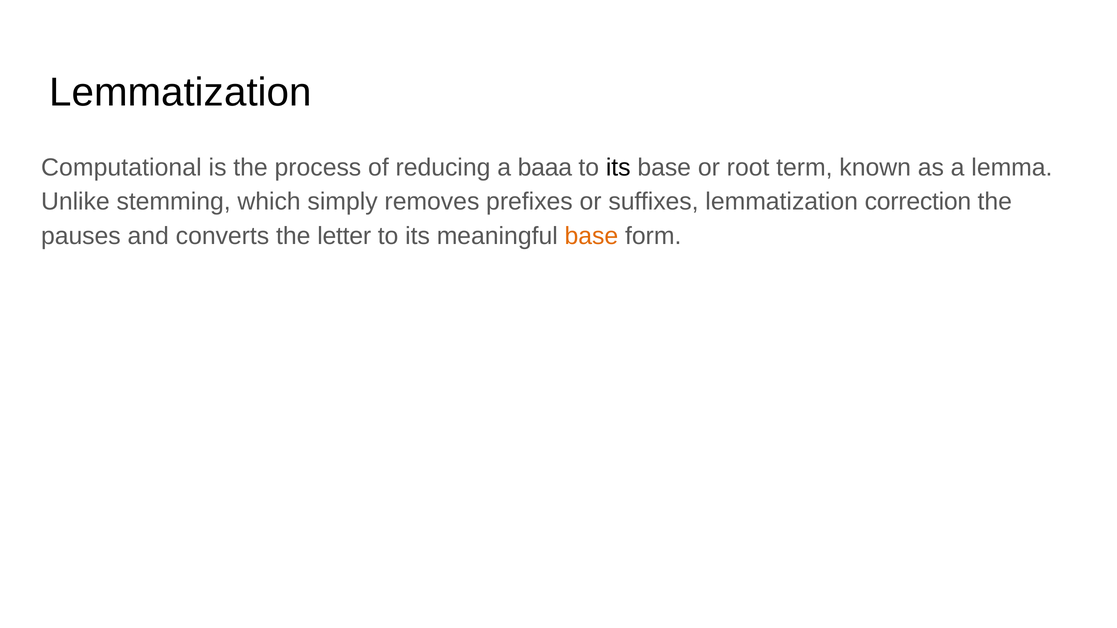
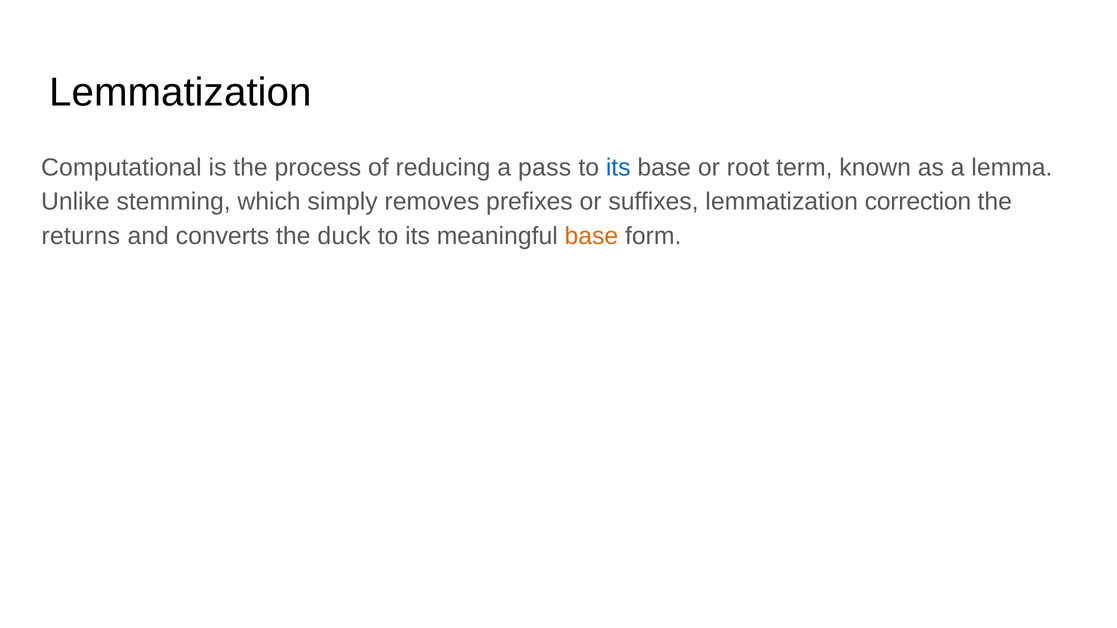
baaa: baaa -> pass
its at (618, 168) colour: black -> blue
pauses: pauses -> returns
letter: letter -> duck
